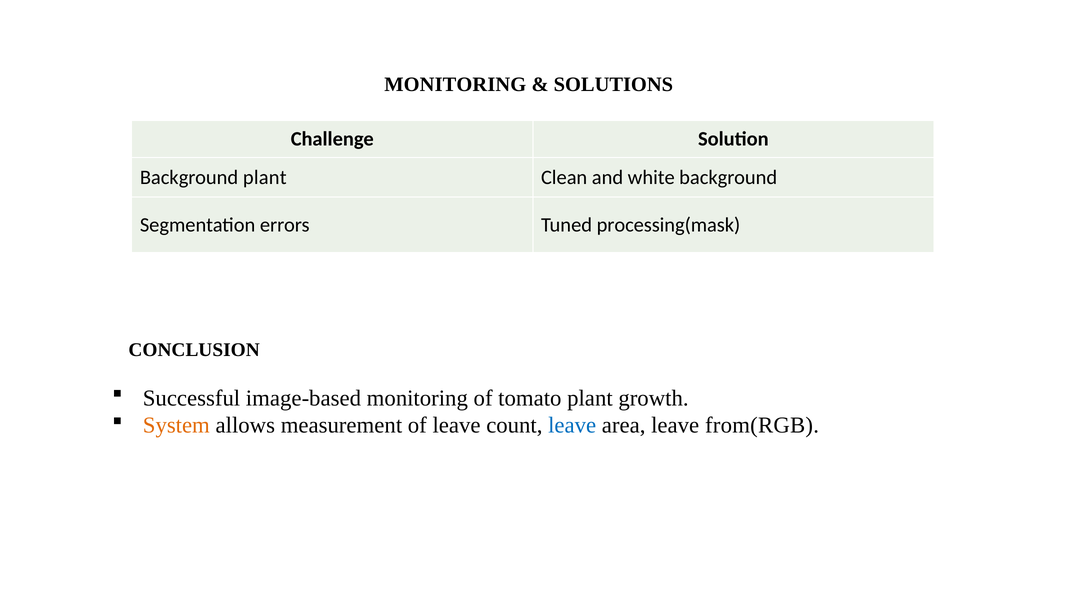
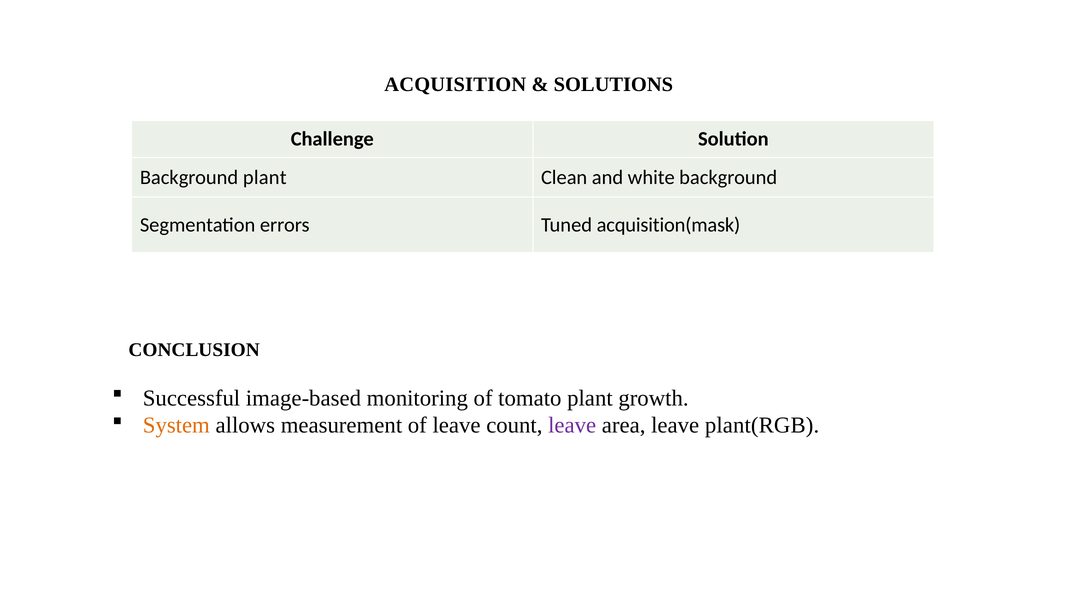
MONITORING at (455, 85): MONITORING -> ACQUISITION
processing(mask: processing(mask -> acquisition(mask
leave at (572, 426) colour: blue -> purple
from(RGB: from(RGB -> plant(RGB
